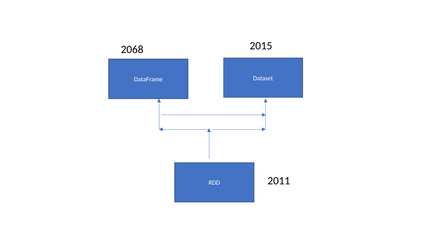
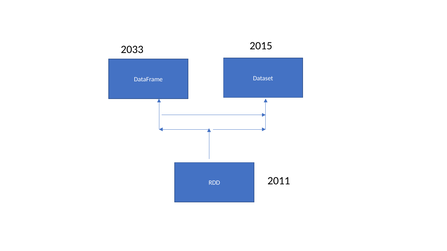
2068: 2068 -> 2033
